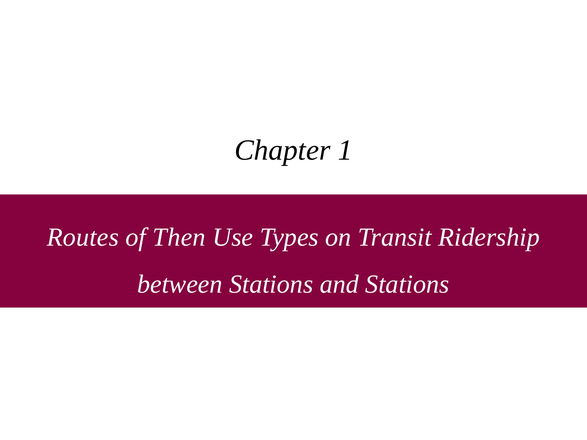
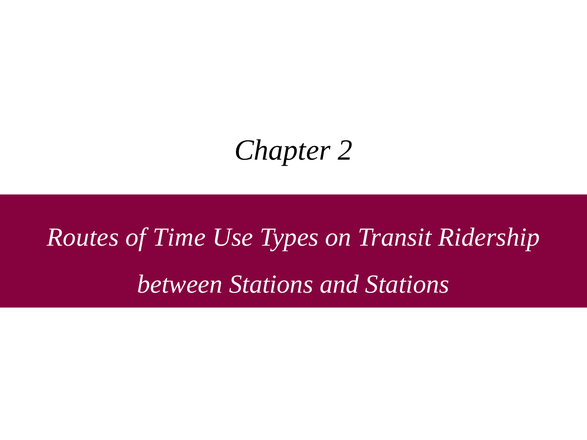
1: 1 -> 2
Then: Then -> Time
